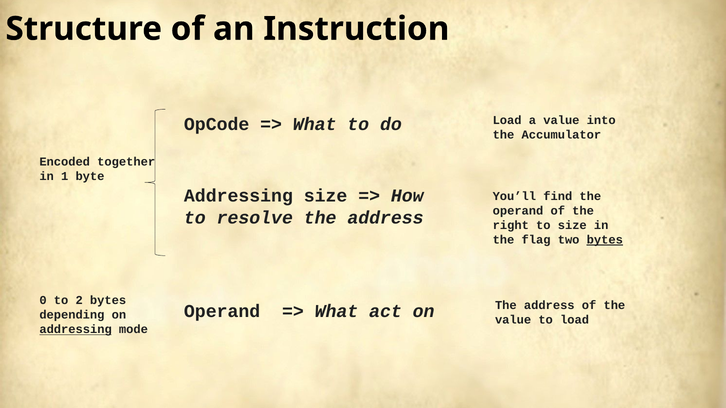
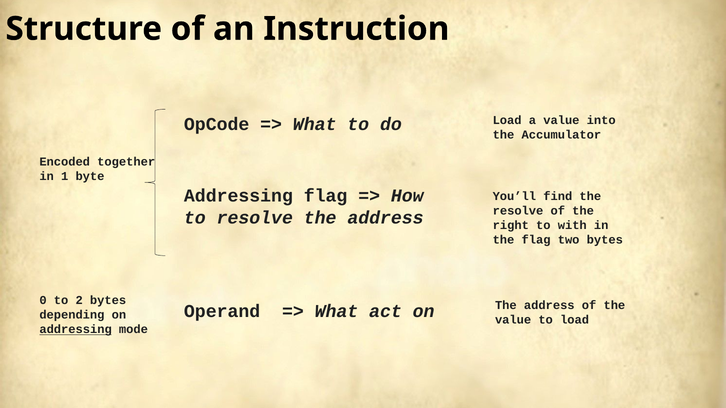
Addressing size: size -> flag
operand at (518, 211): operand -> resolve
to size: size -> with
bytes at (605, 240) underline: present -> none
